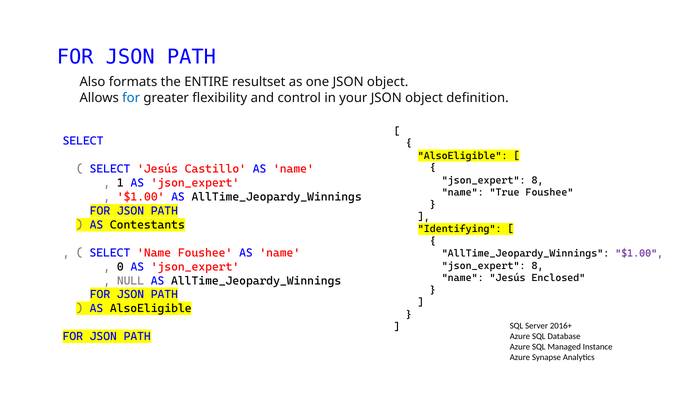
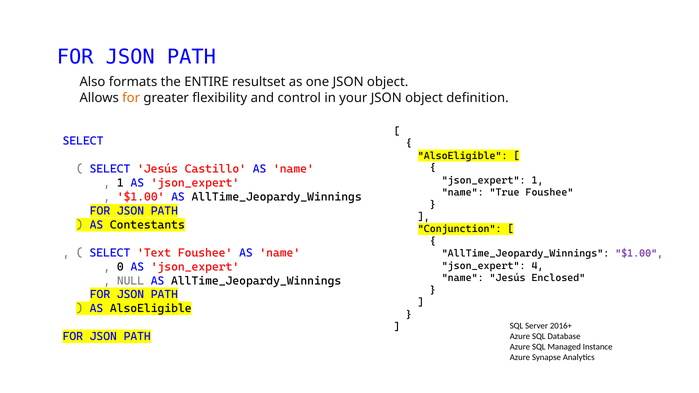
for at (131, 98) colour: blue -> orange
8 at (537, 180): 8 -> 1
Identifying: Identifying -> Conjunction
SELECT Name: Name -> Text
8 at (537, 266): 8 -> 4
